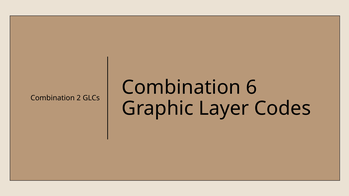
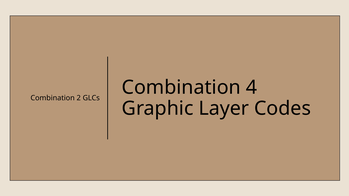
6: 6 -> 4
